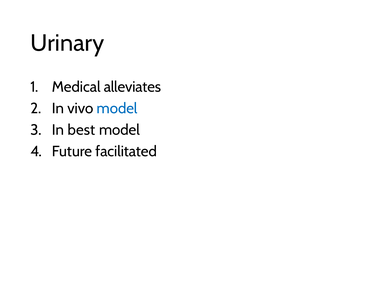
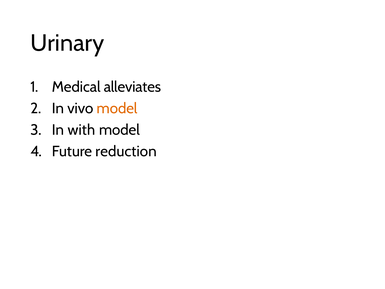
model at (117, 108) colour: blue -> orange
best: best -> with
facilitated: facilitated -> reduction
